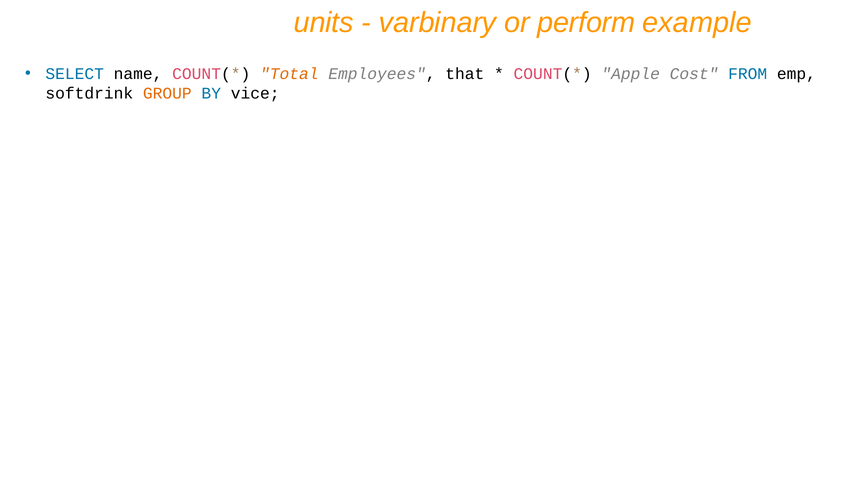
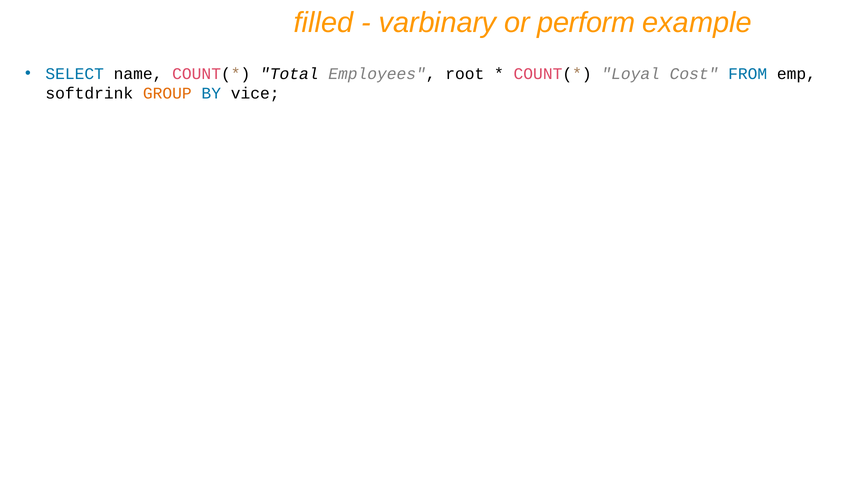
units: units -> filled
Total colour: orange -> black
that: that -> root
Apple: Apple -> Loyal
